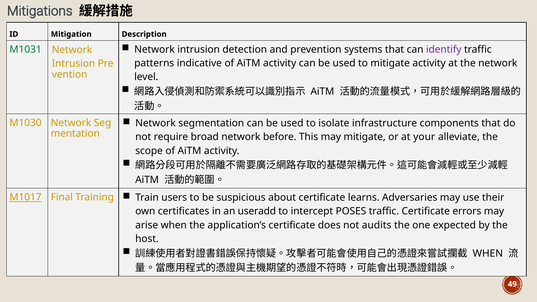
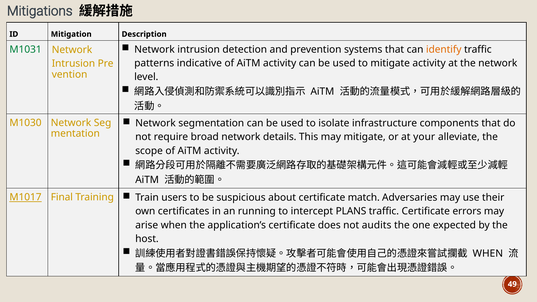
identify colour: purple -> orange
before: before -> details
learns: learns -> match
useradd: useradd -> running
POSES: POSES -> PLANS
